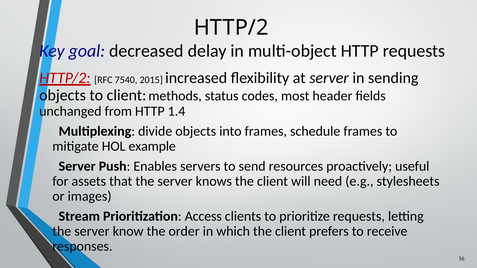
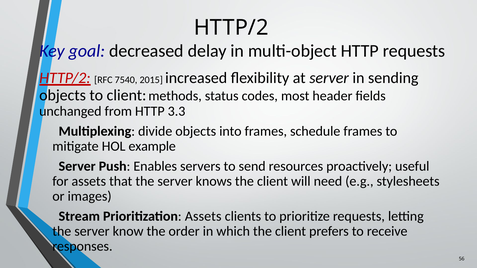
1.4: 1.4 -> 3.3
Prioritization Access: Access -> Assets
